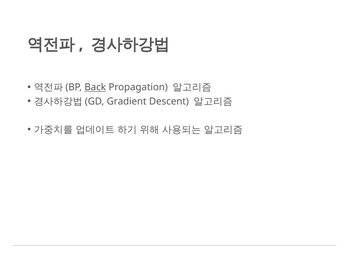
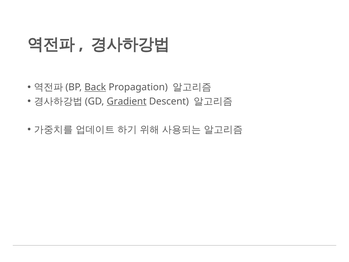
Gradient underline: none -> present
